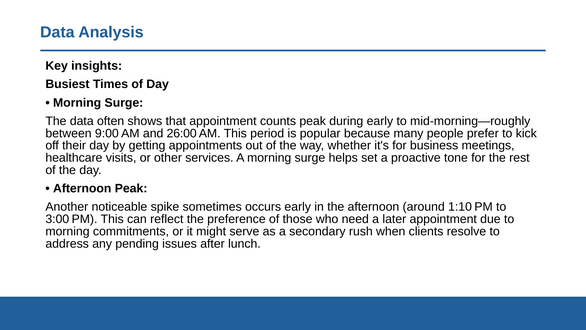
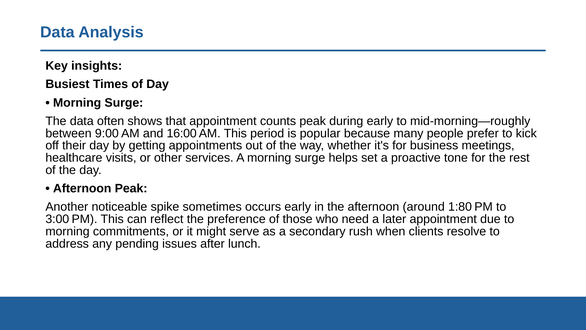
26:00: 26:00 -> 16:00
1:10: 1:10 -> 1:80
